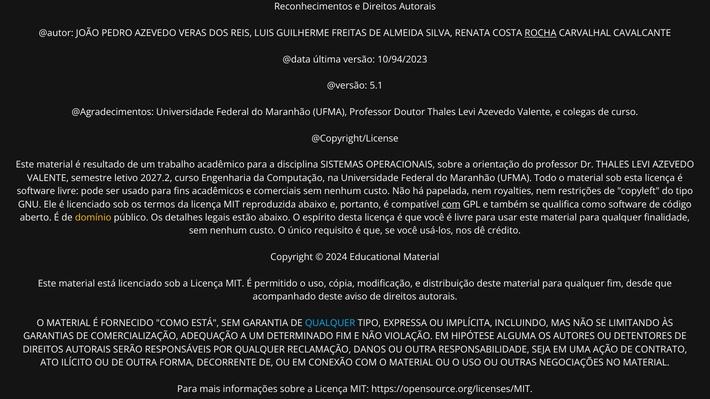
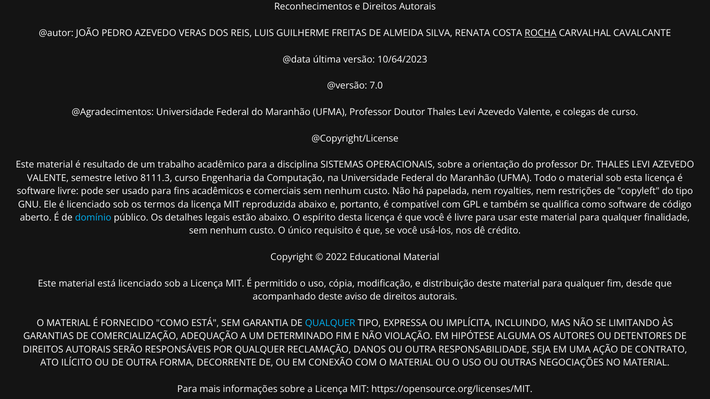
10/94/2023: 10/94/2023 -> 10/64/2023
5.1: 5.1 -> 7.0
2027.2: 2027.2 -> 8111.3
com at (451, 205) underline: present -> none
domínio colour: yellow -> light blue
2024: 2024 -> 2022
